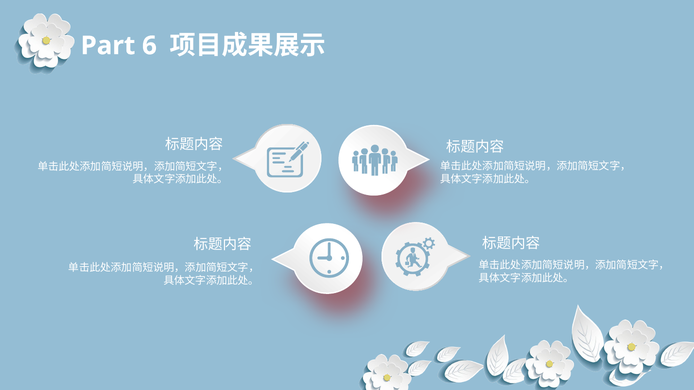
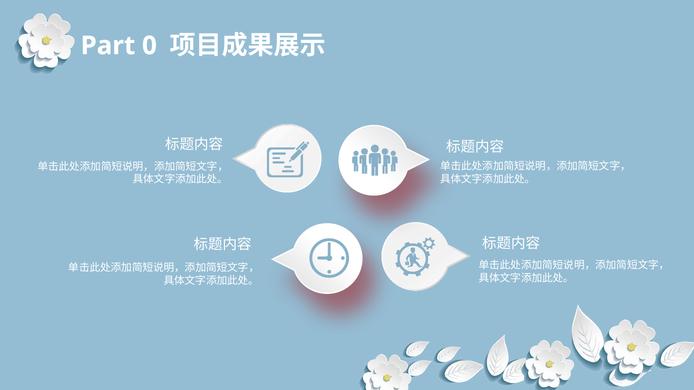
6: 6 -> 0
